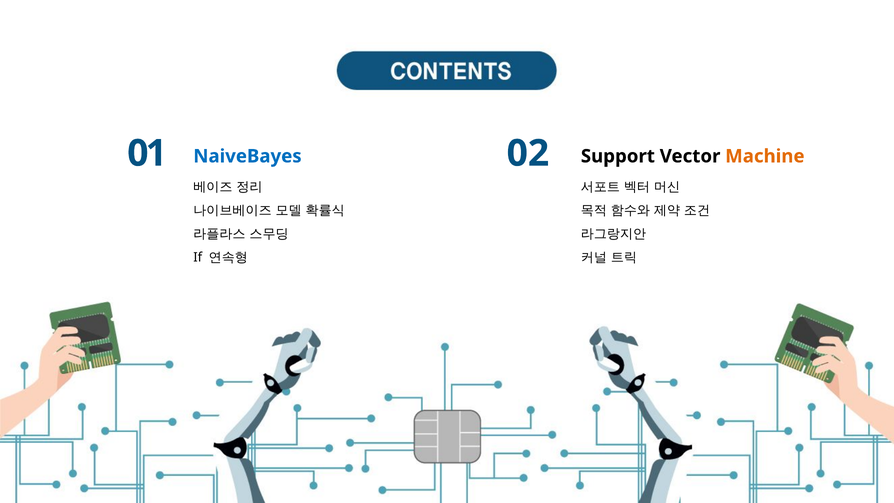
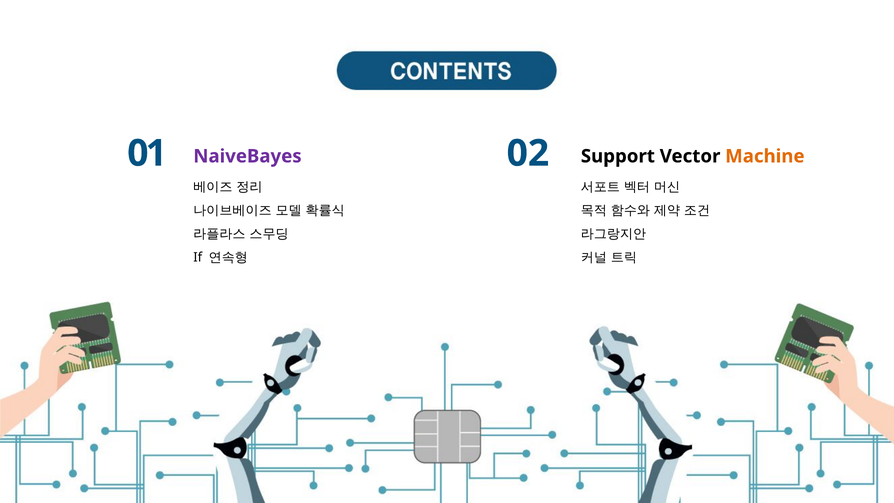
NaiveBayes colour: blue -> purple
